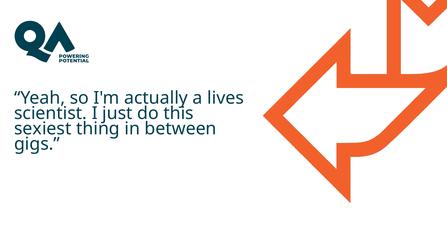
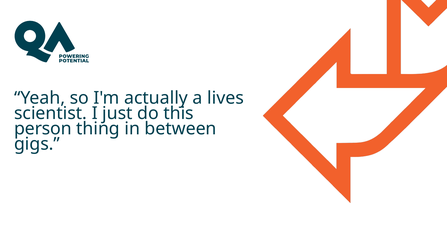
sexiest: sexiest -> person
